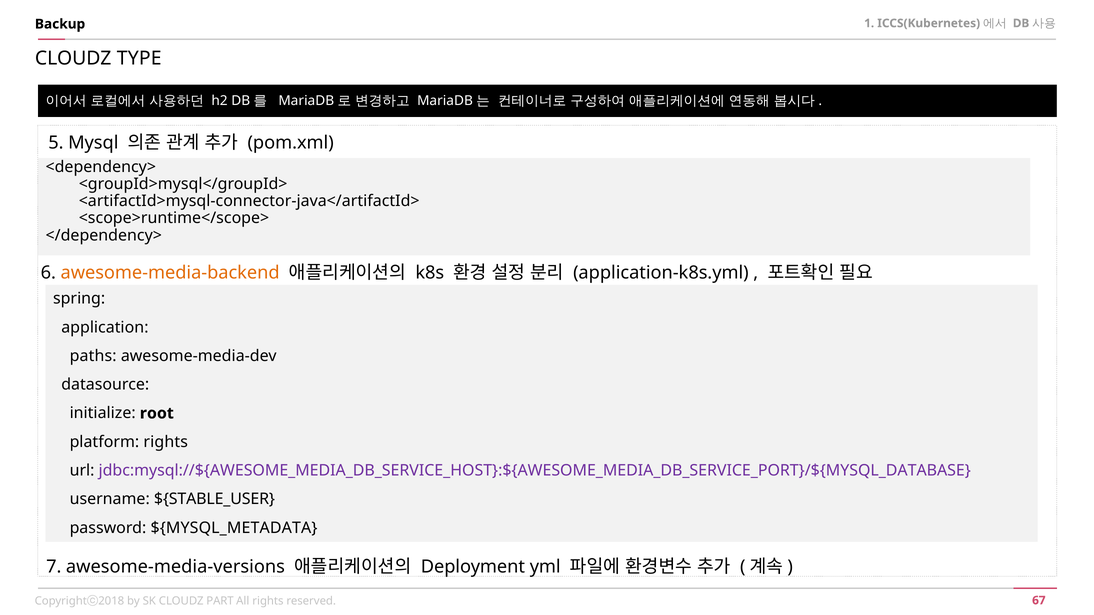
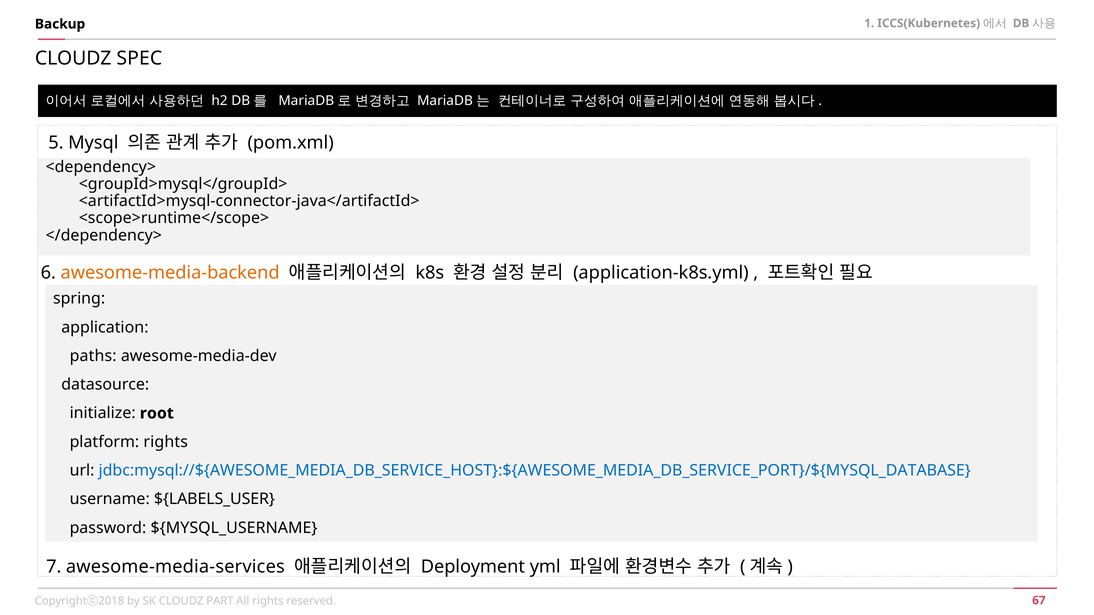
TYPE: TYPE -> SPEC
jdbc:mysql://${AWESOME_MEDIA_DB_SERVICE_HOST}:${AWESOME_MEDIA_DB_SERVICE_PORT}/${MYSQL_DATABASE colour: purple -> blue
${STABLE_USER: ${STABLE_USER -> ${LABELS_USER
${MYSQL_METADATA: ${MYSQL_METADATA -> ${MYSQL_USERNAME
awesome-media-versions: awesome-media-versions -> awesome-media-services
